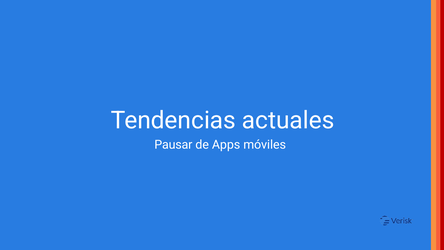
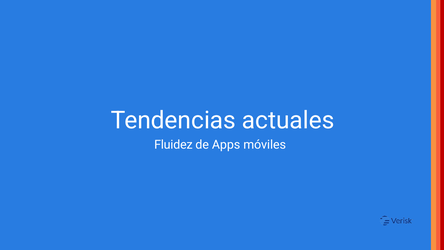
Pausar: Pausar -> Fluidez
